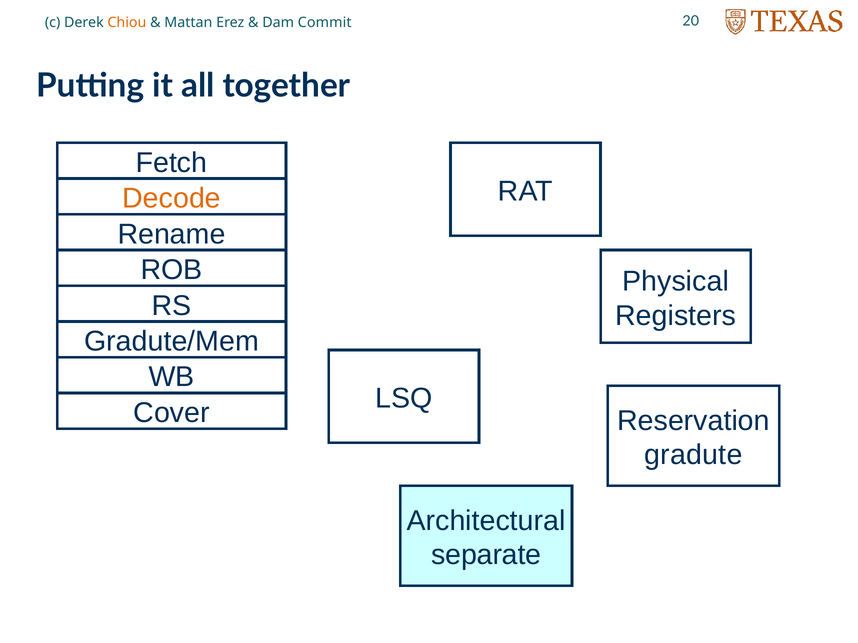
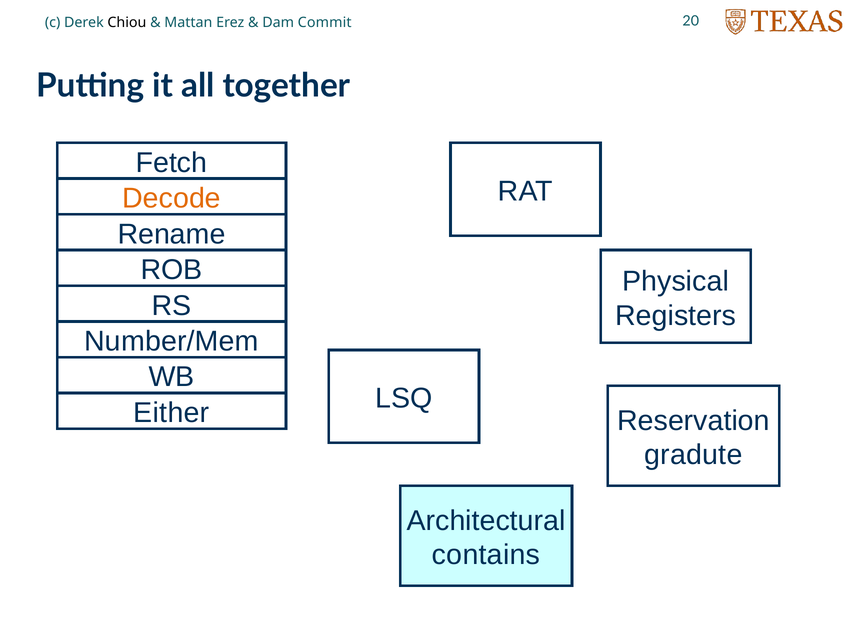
Chiou colour: orange -> black
Gradute/Mem: Gradute/Mem -> Number/Mem
Cover: Cover -> Either
separate: separate -> contains
